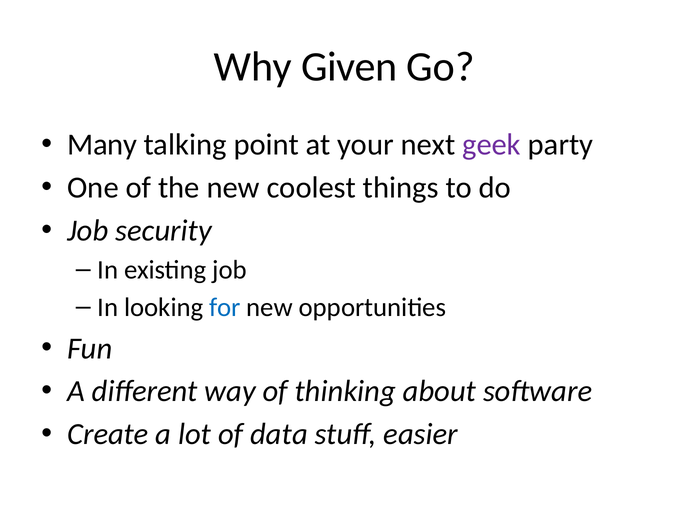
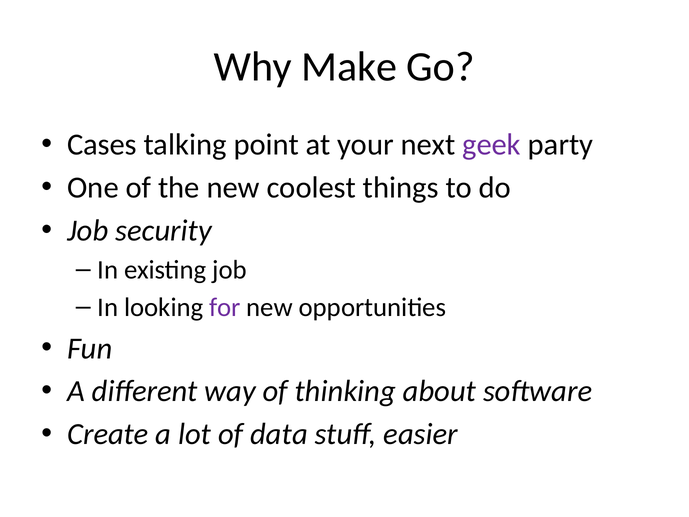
Given: Given -> Make
Many: Many -> Cases
for colour: blue -> purple
